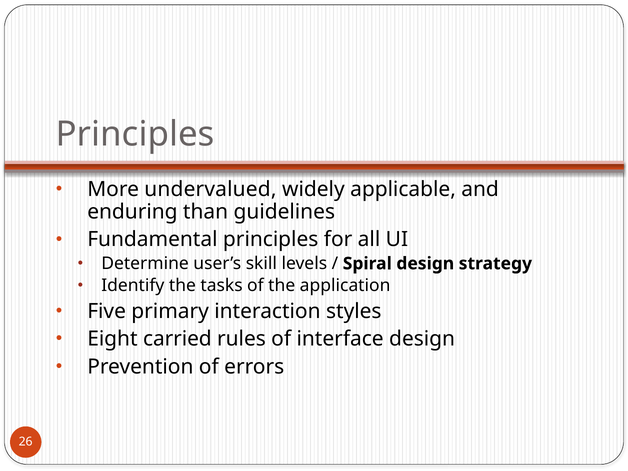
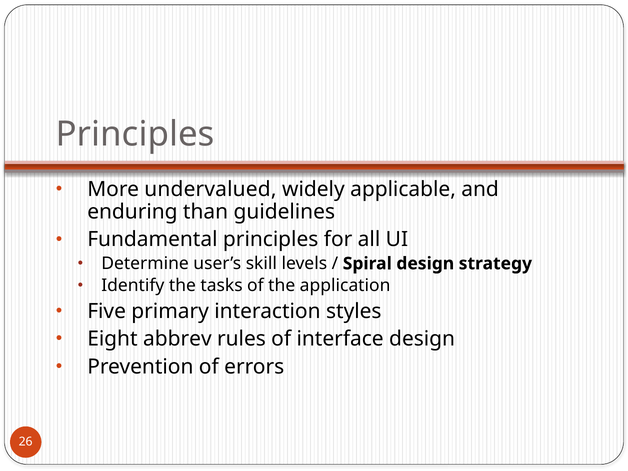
carried: carried -> abbrev
